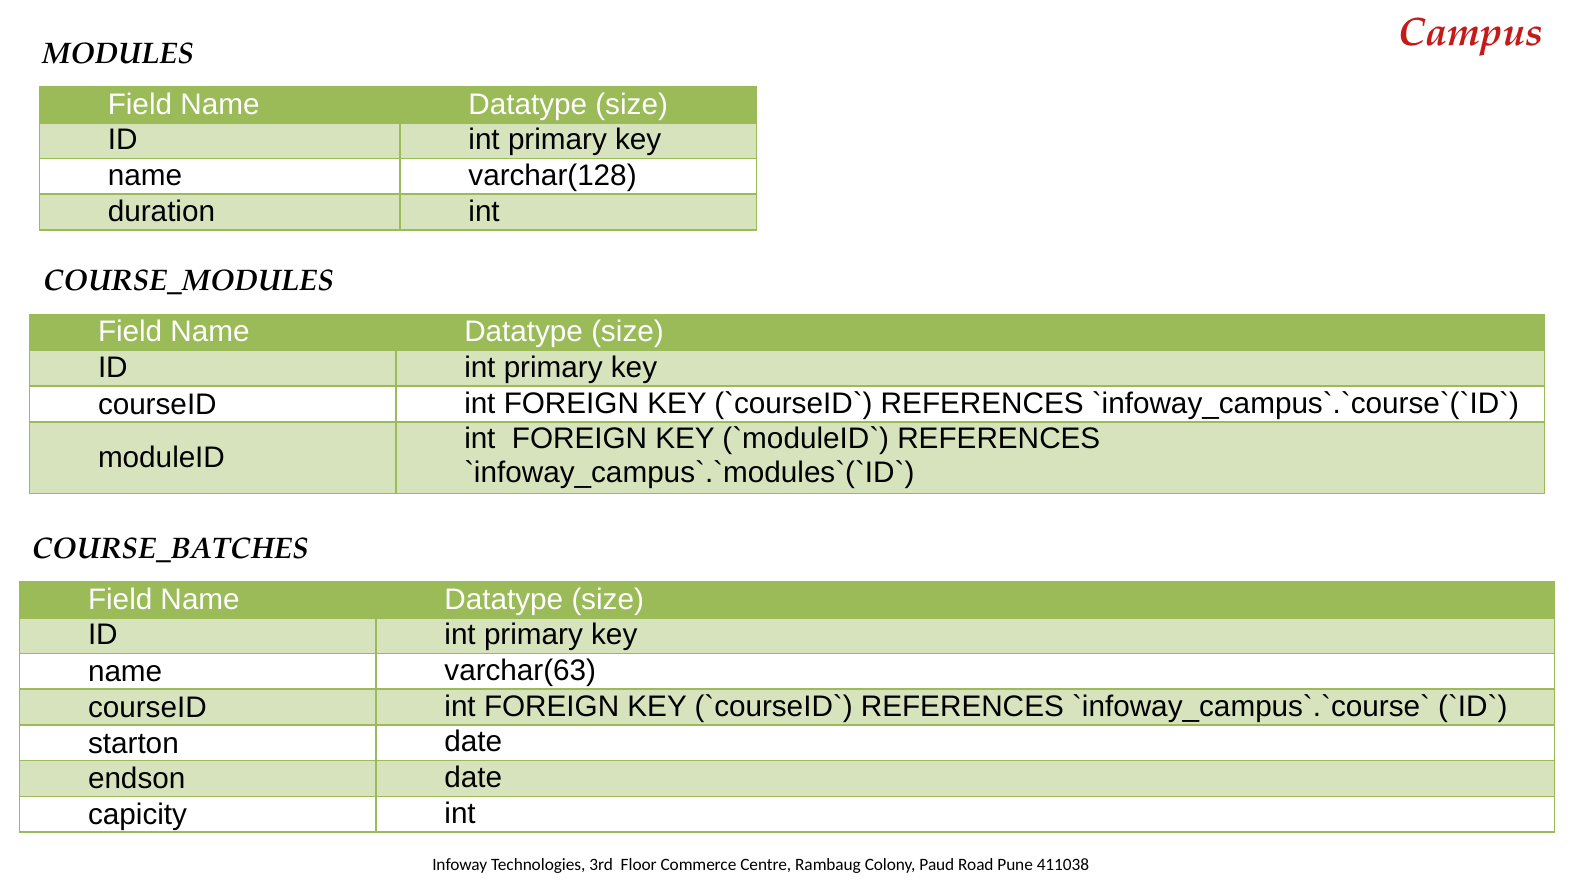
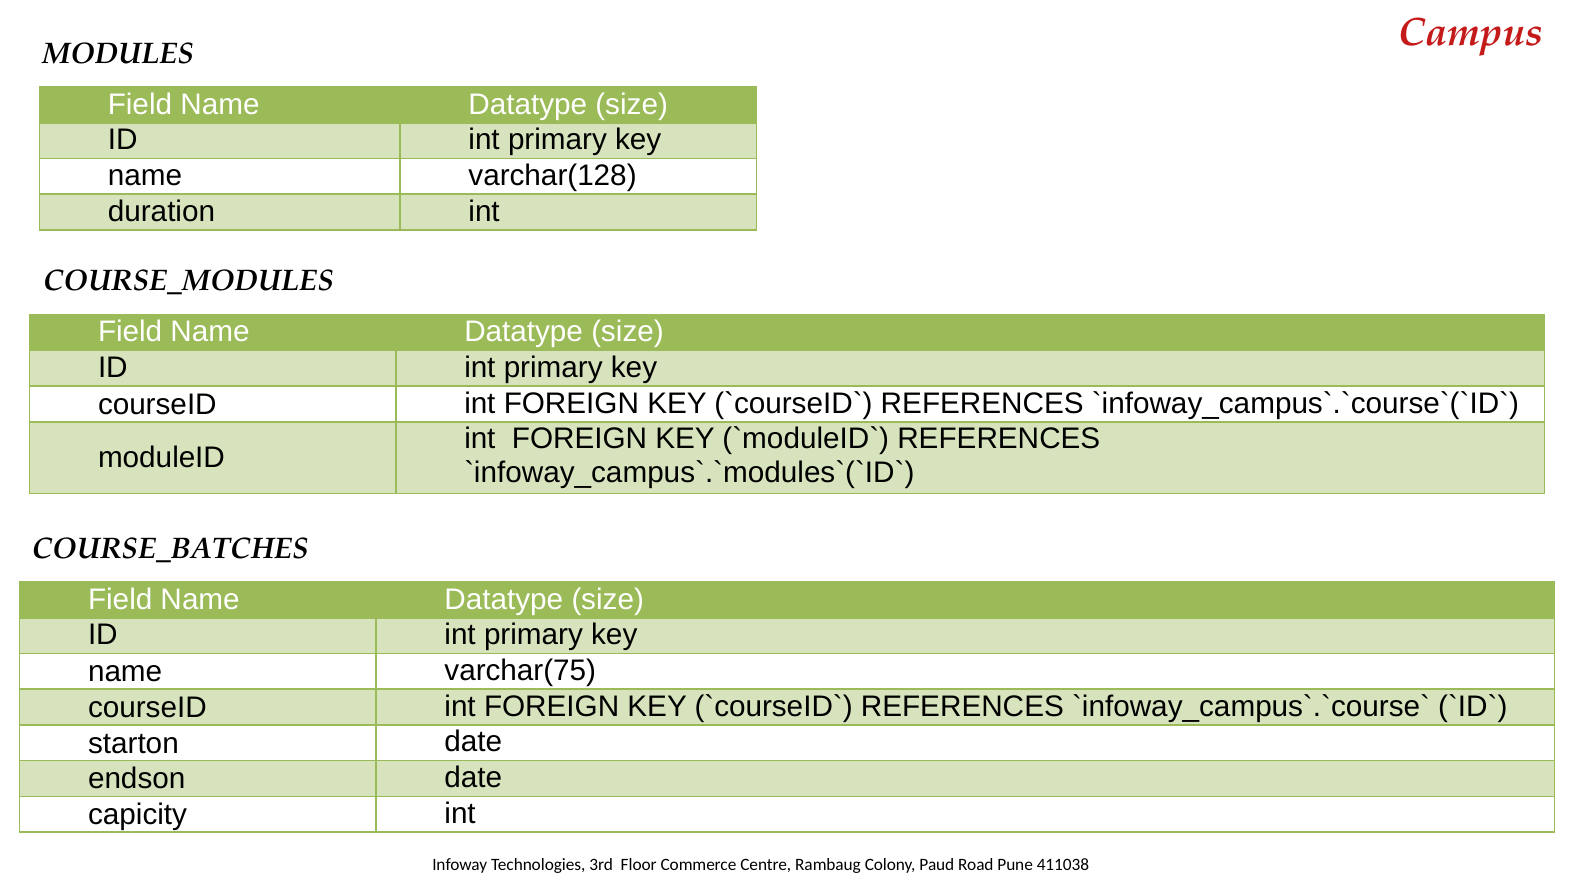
varchar(63: varchar(63 -> varchar(75
